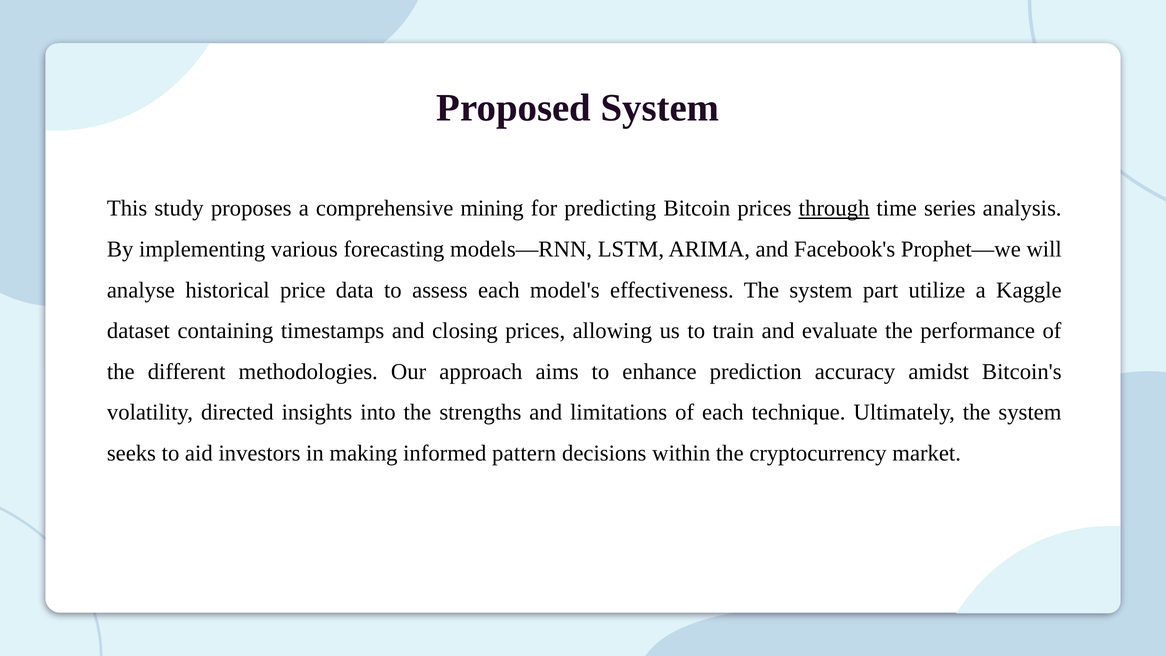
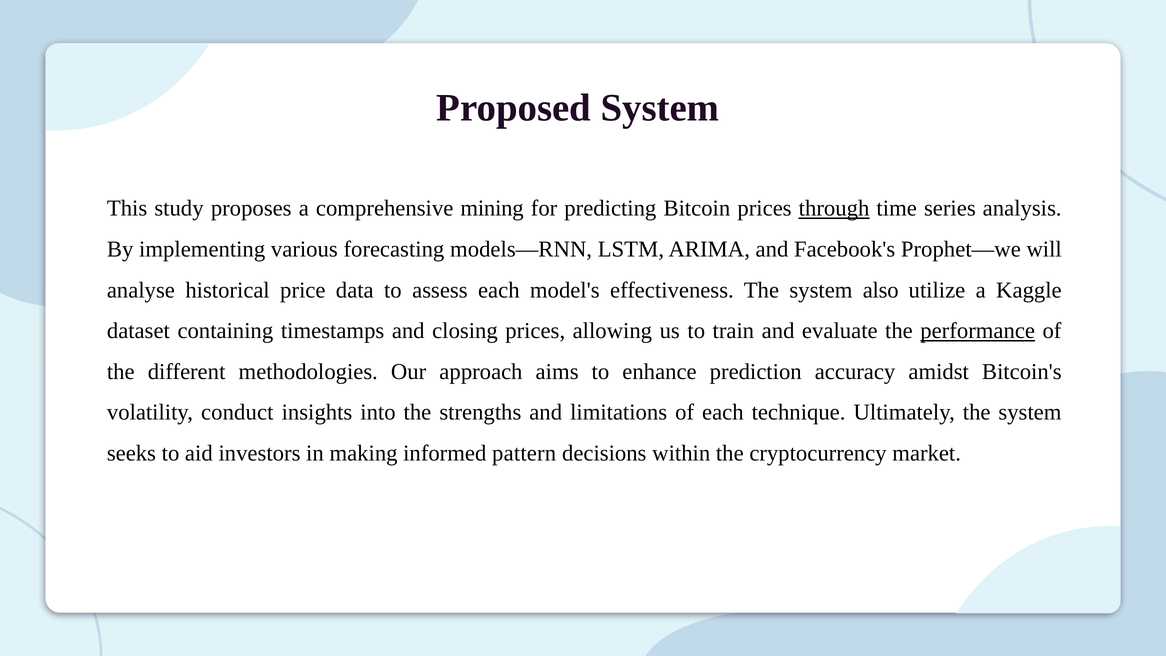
part: part -> also
performance underline: none -> present
directed: directed -> conduct
